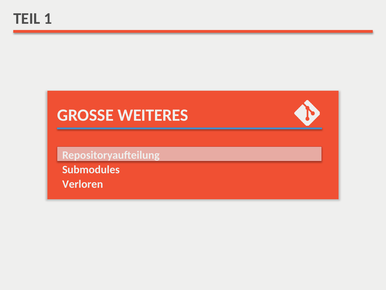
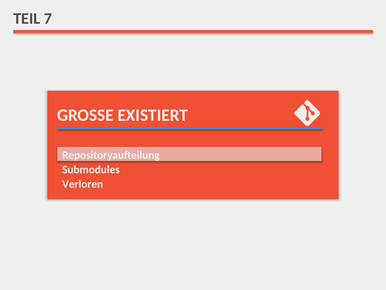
1: 1 -> 7
WEITERES: WEITERES -> EXISTIERT
